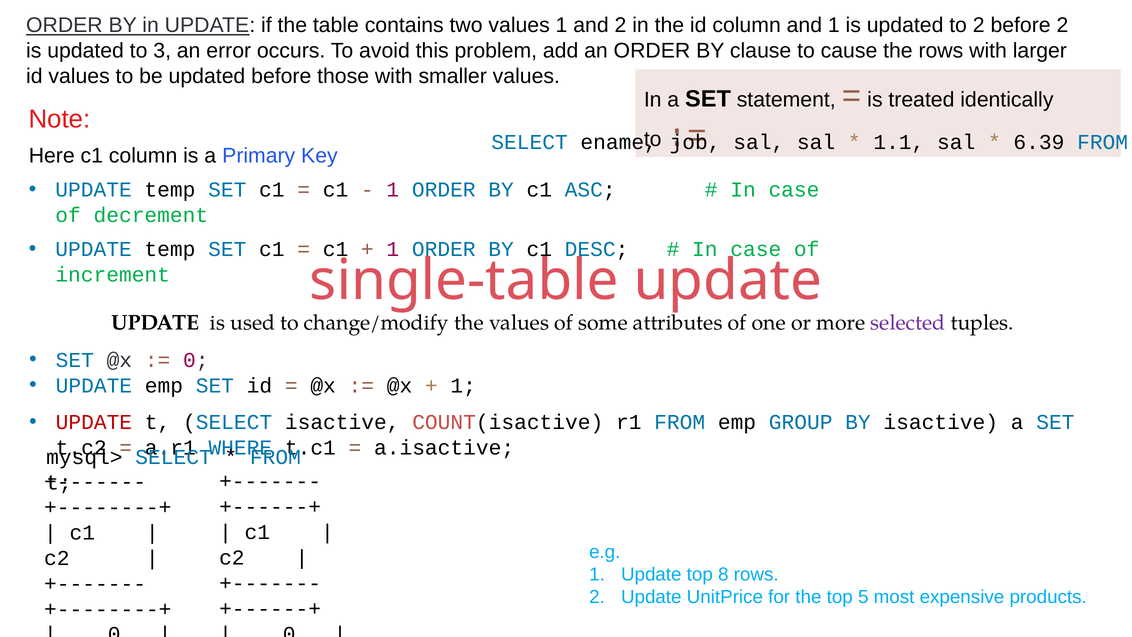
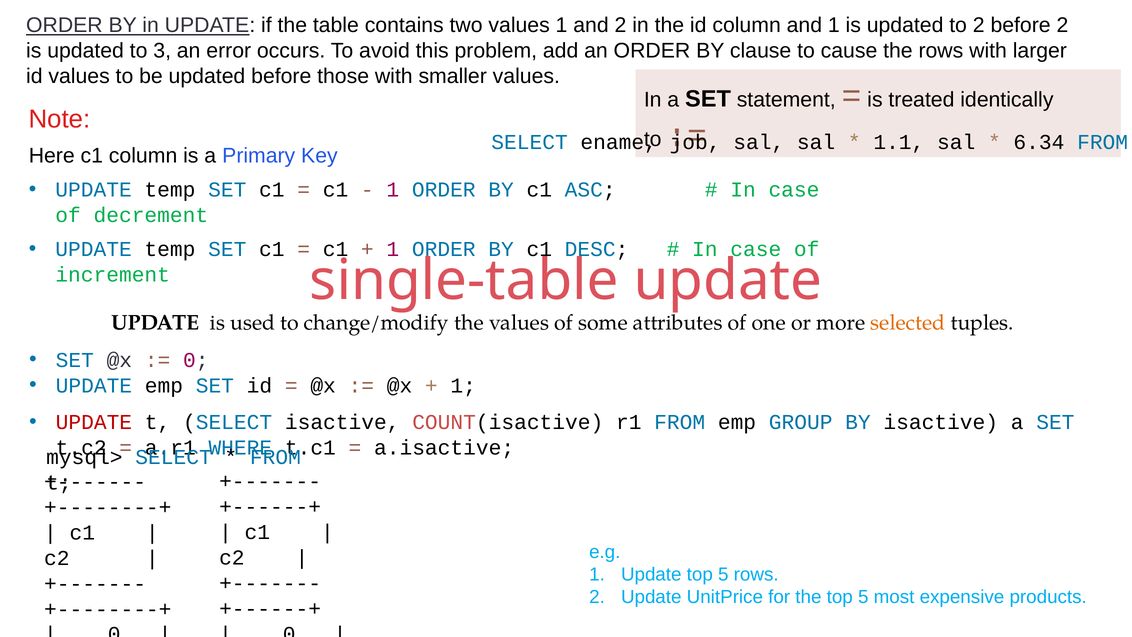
6.39: 6.39 -> 6.34
selected colour: purple -> orange
Update top 8: 8 -> 5
